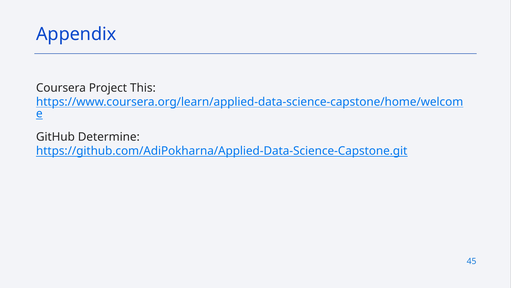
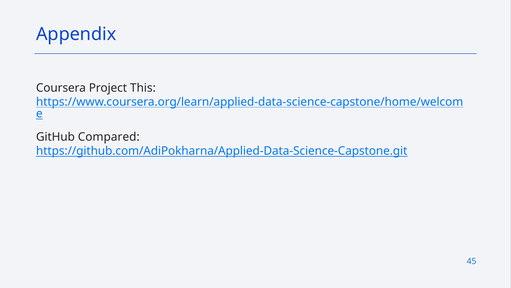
Determine: Determine -> Compared
